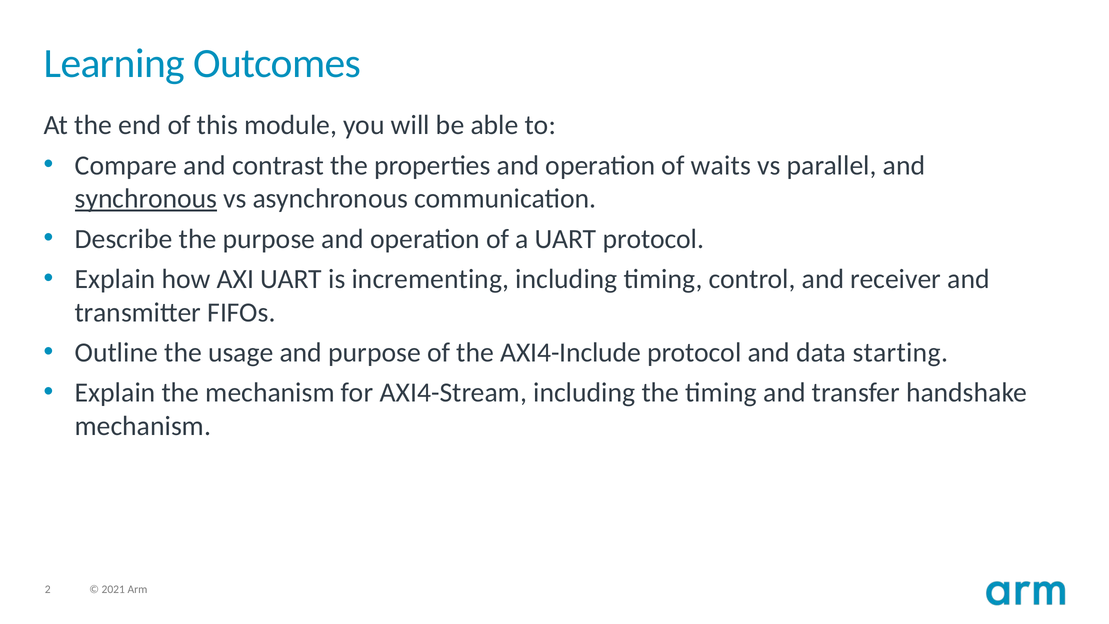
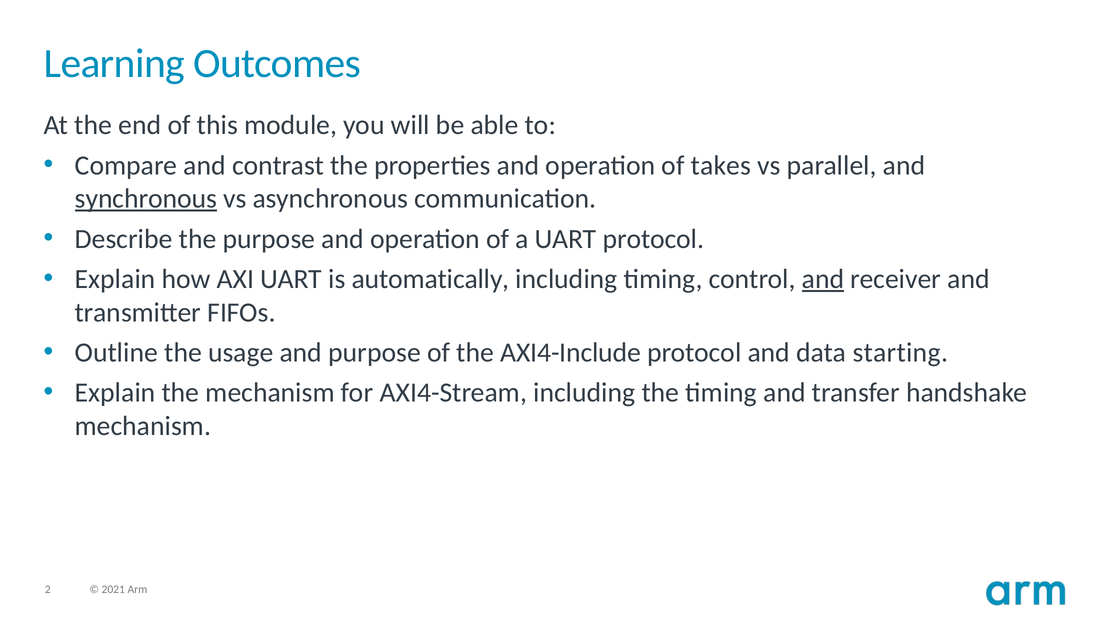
waits: waits -> takes
incrementing: incrementing -> automatically
and at (823, 279) underline: none -> present
